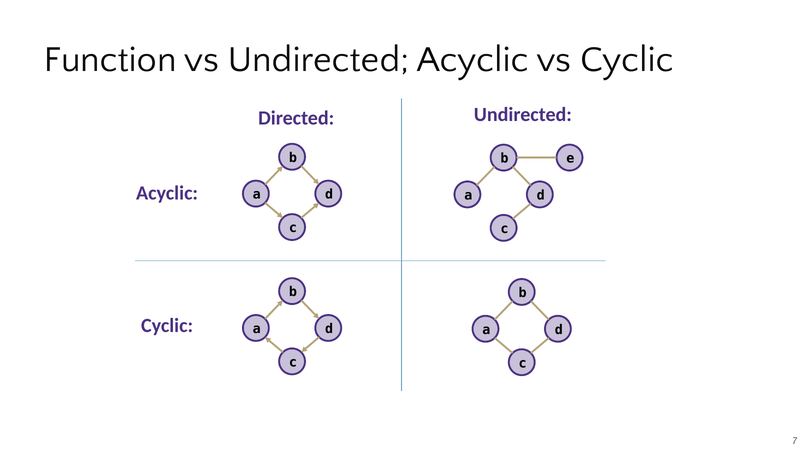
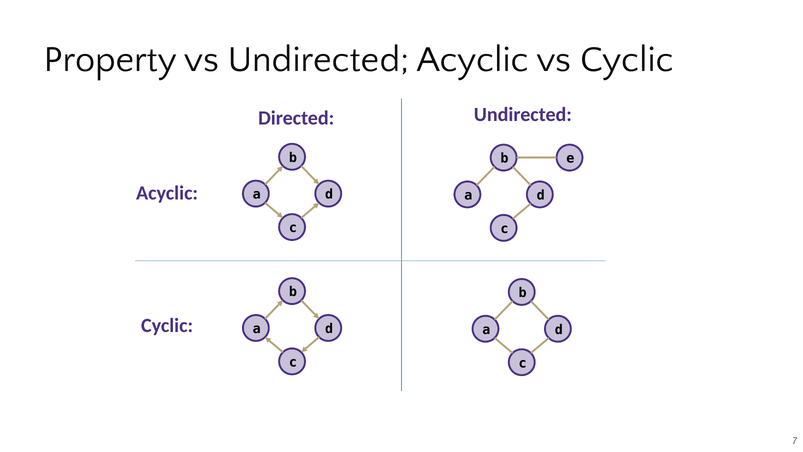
Function: Function -> Property
